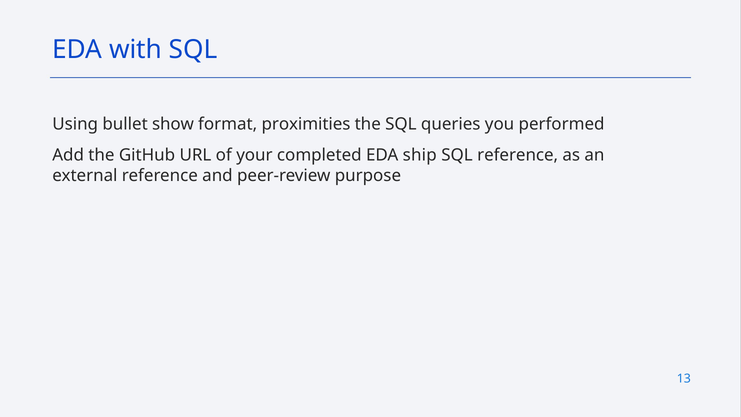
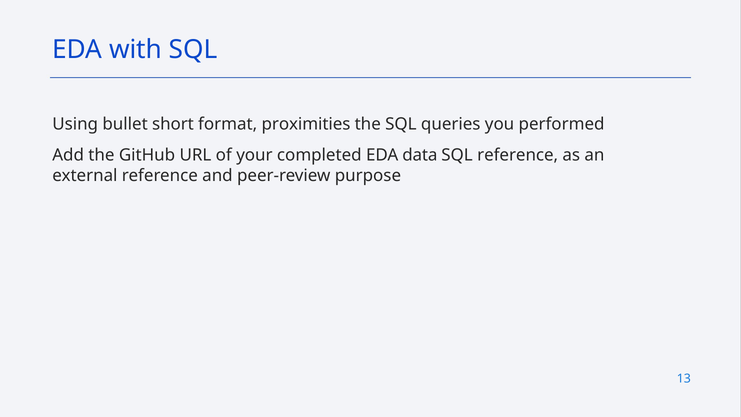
show: show -> short
ship: ship -> data
